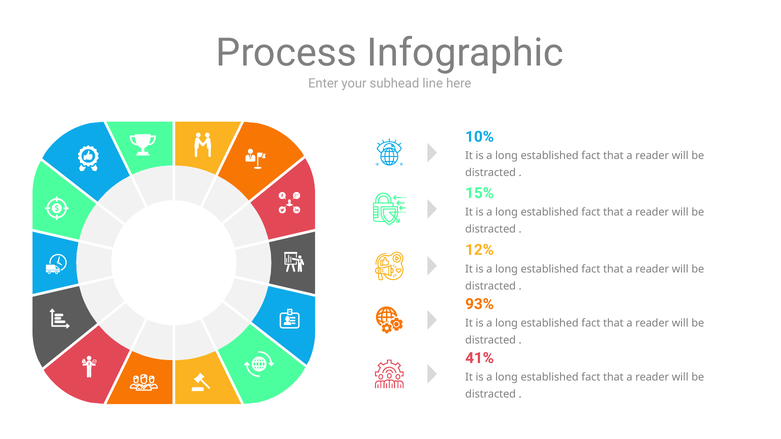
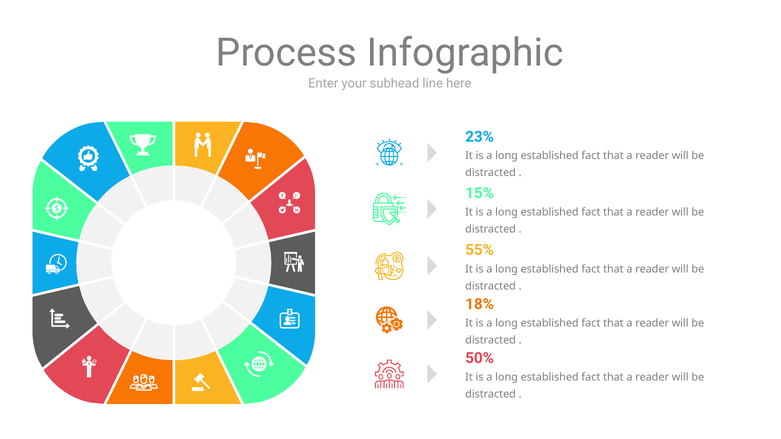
10%: 10% -> 23%
12%: 12% -> 55%
93%: 93% -> 18%
41%: 41% -> 50%
